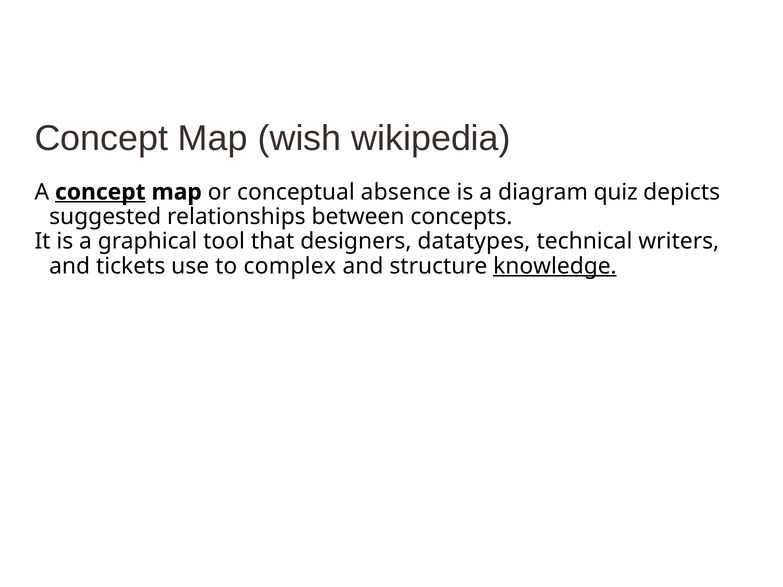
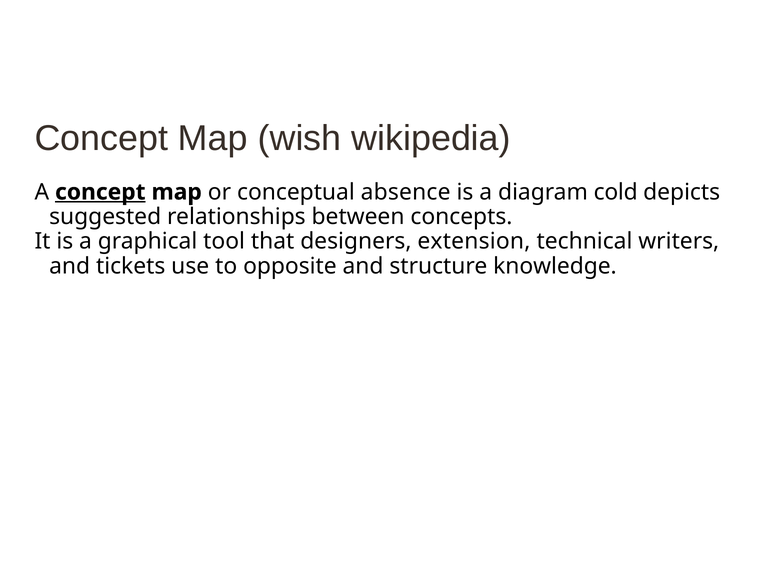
quiz: quiz -> cold
datatypes: datatypes -> extension
complex: complex -> opposite
knowledge underline: present -> none
